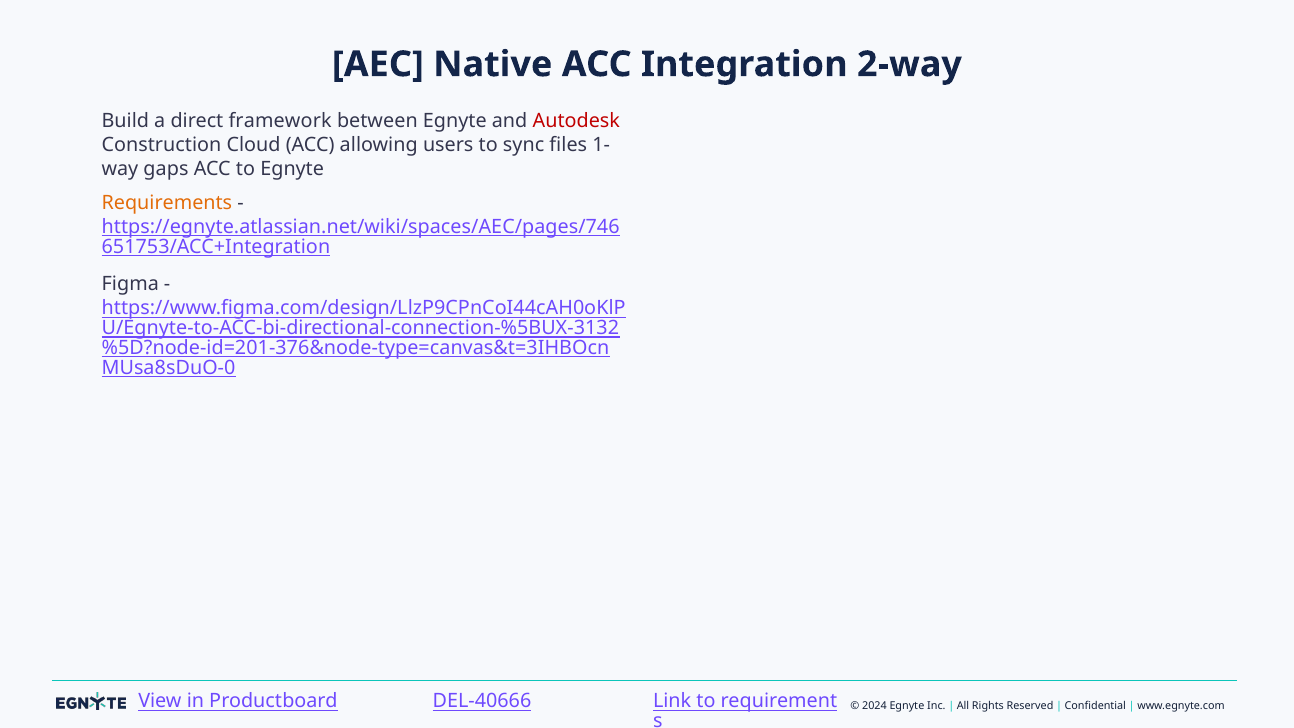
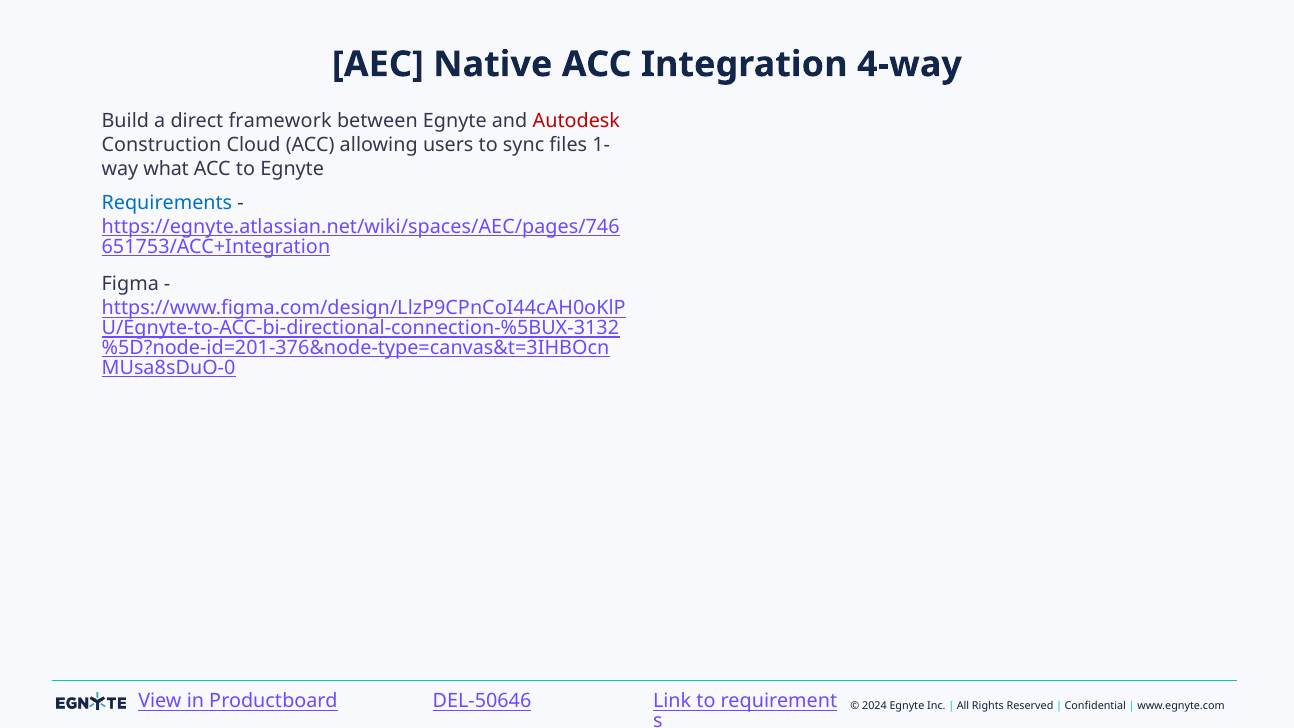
2-way: 2-way -> 4-way
gaps: gaps -> what
Requirements colour: orange -> blue
DEL-40666: DEL-40666 -> DEL-50646
